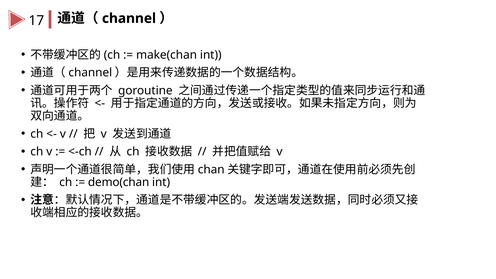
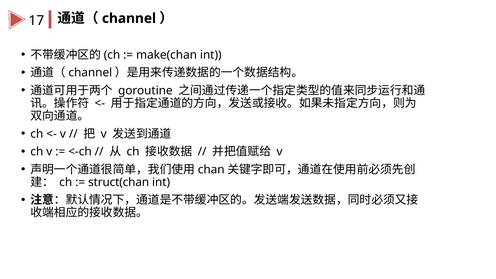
demo(chan: demo(chan -> struct(chan
